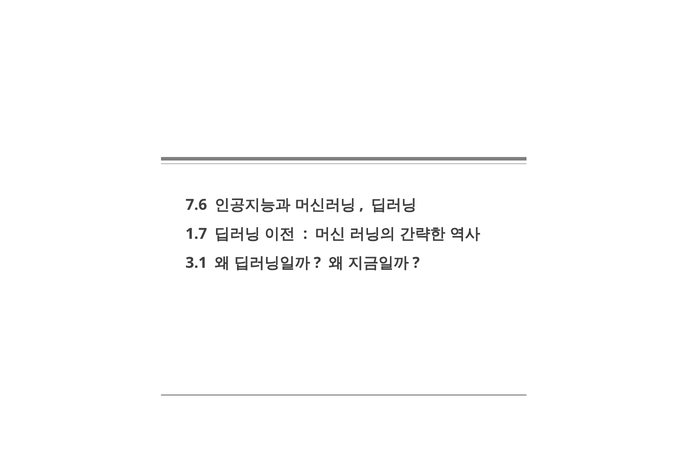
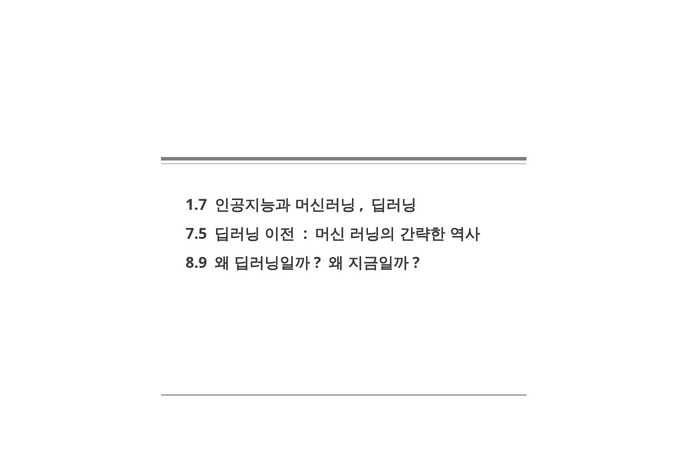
7.6: 7.6 -> 1.7
1.7: 1.7 -> 7.5
3.1: 3.1 -> 8.9
